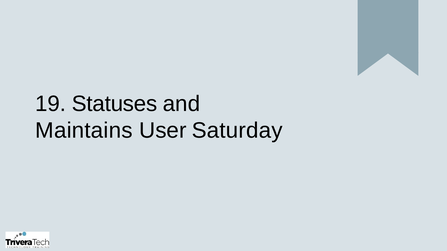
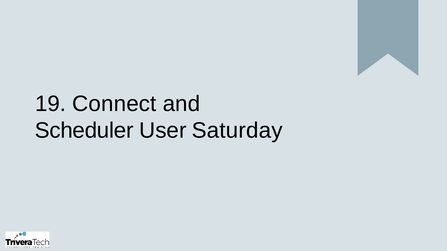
Statuses: Statuses -> Connect
Maintains: Maintains -> Scheduler
